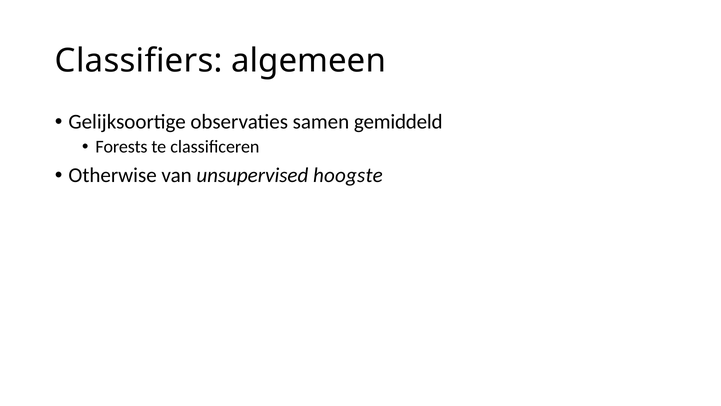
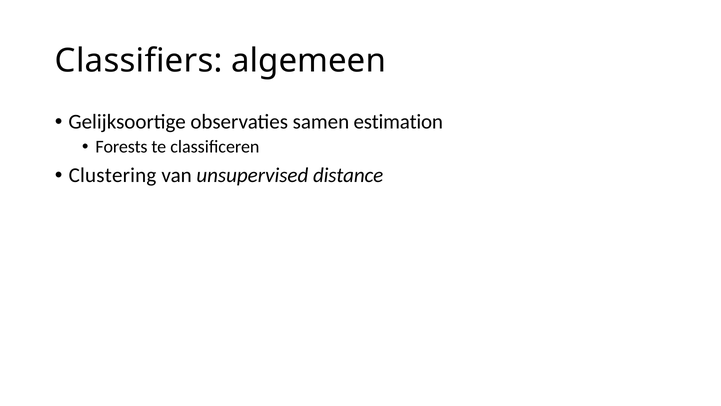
gemiddeld: gemiddeld -> estimation
Otherwise: Otherwise -> Clustering
hoogste: hoogste -> distance
